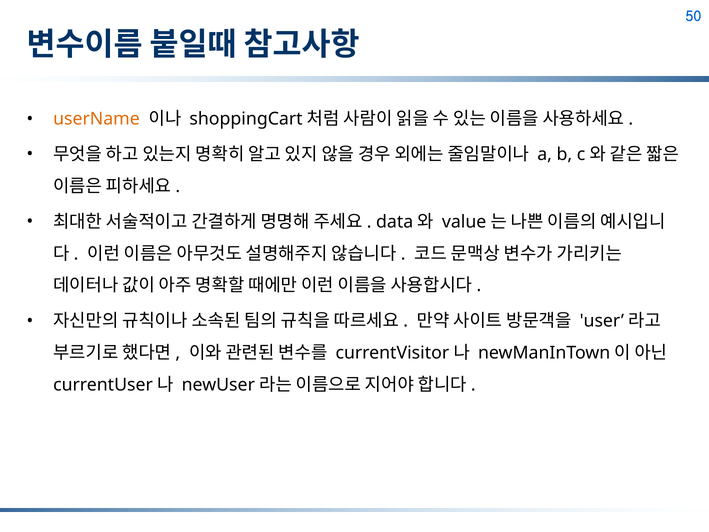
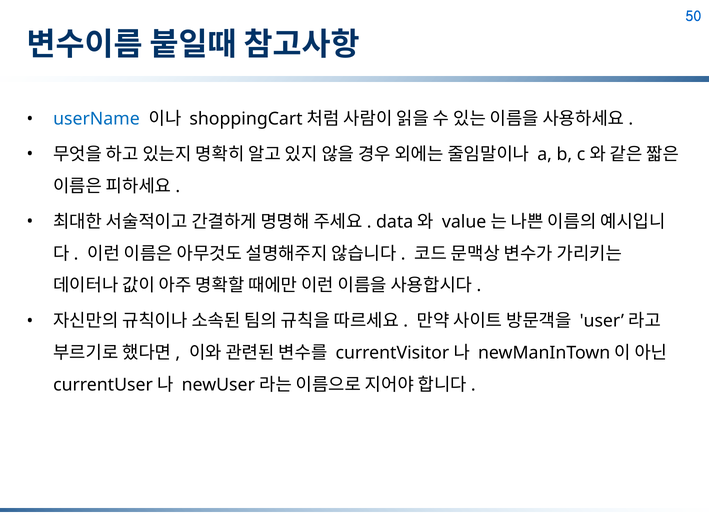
userName colour: orange -> blue
